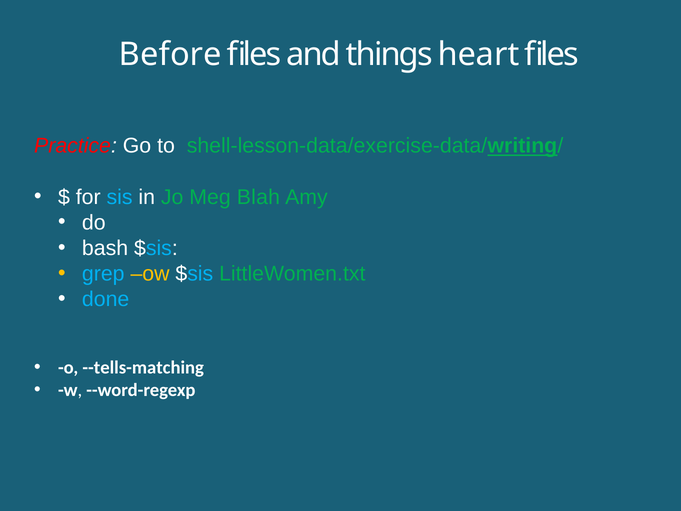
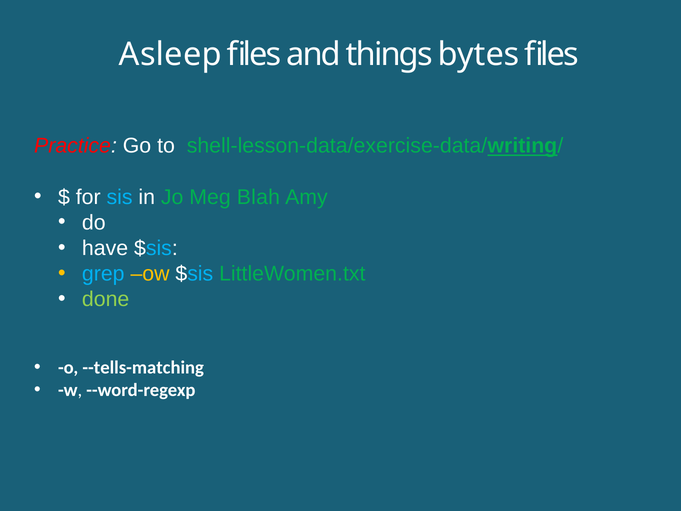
Before: Before -> Asleep
heart: heart -> bytes
bash: bash -> have
done colour: light blue -> light green
